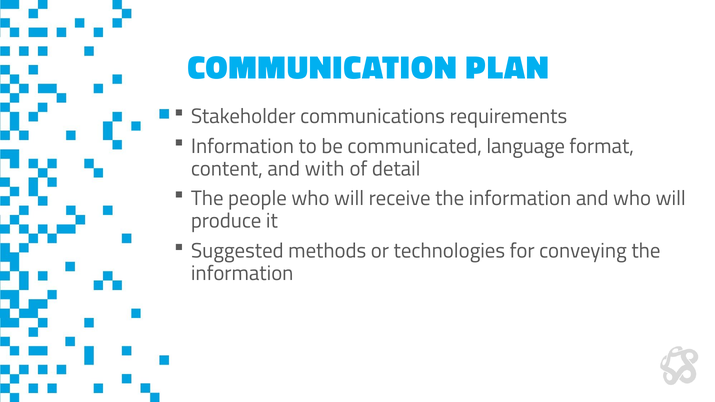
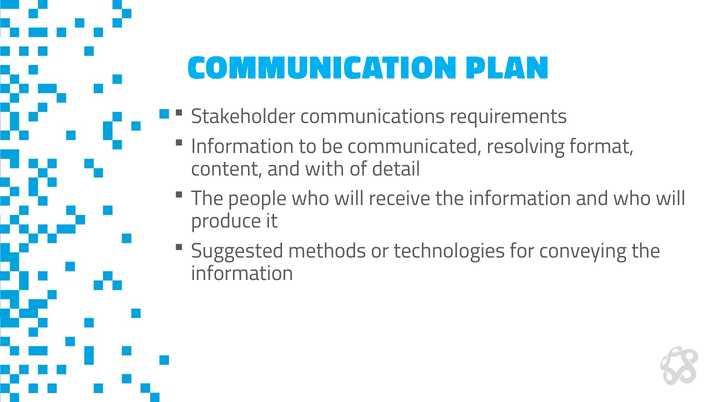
language: language -> resolving
